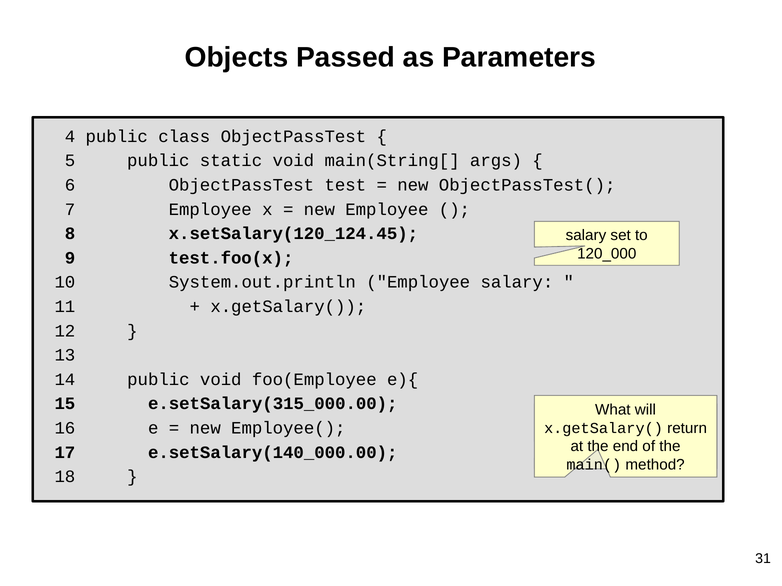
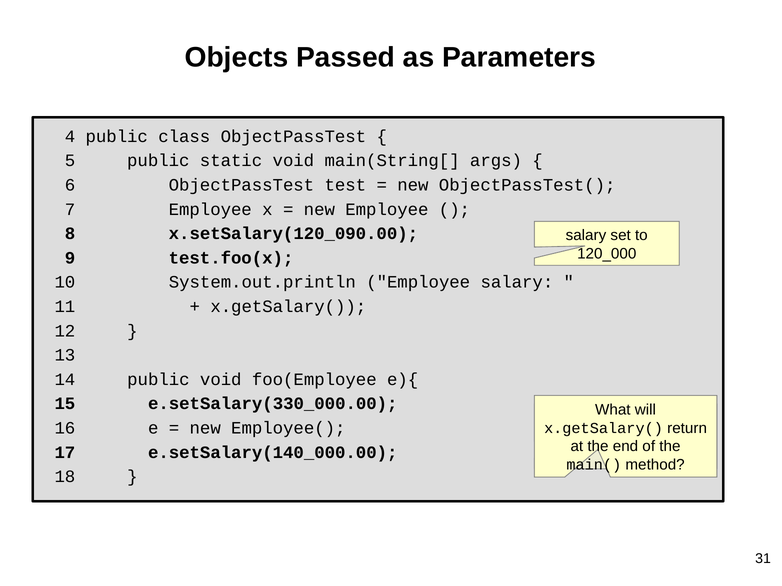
x.setSalary(120_124.45: x.setSalary(120_124.45 -> x.setSalary(120_090.00
e.setSalary(315_000.00: e.setSalary(315_000.00 -> e.setSalary(330_000.00
